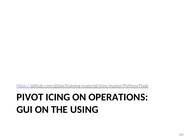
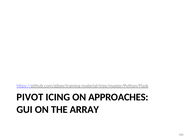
OPERATIONS: OPERATIONS -> APPROACHES
USING: USING -> ARRAY
